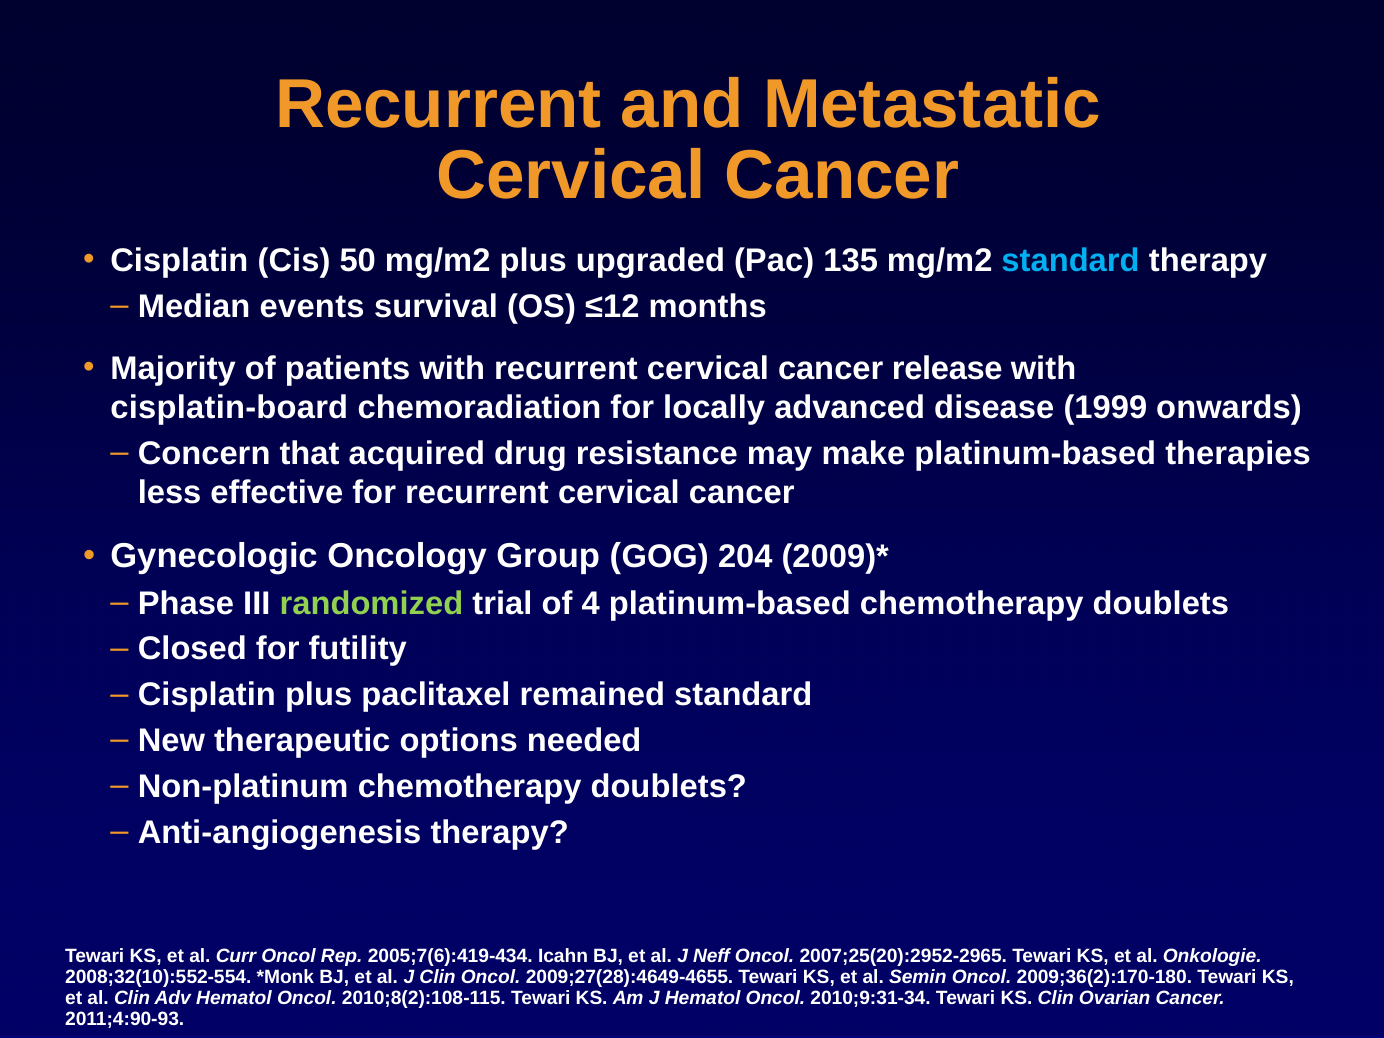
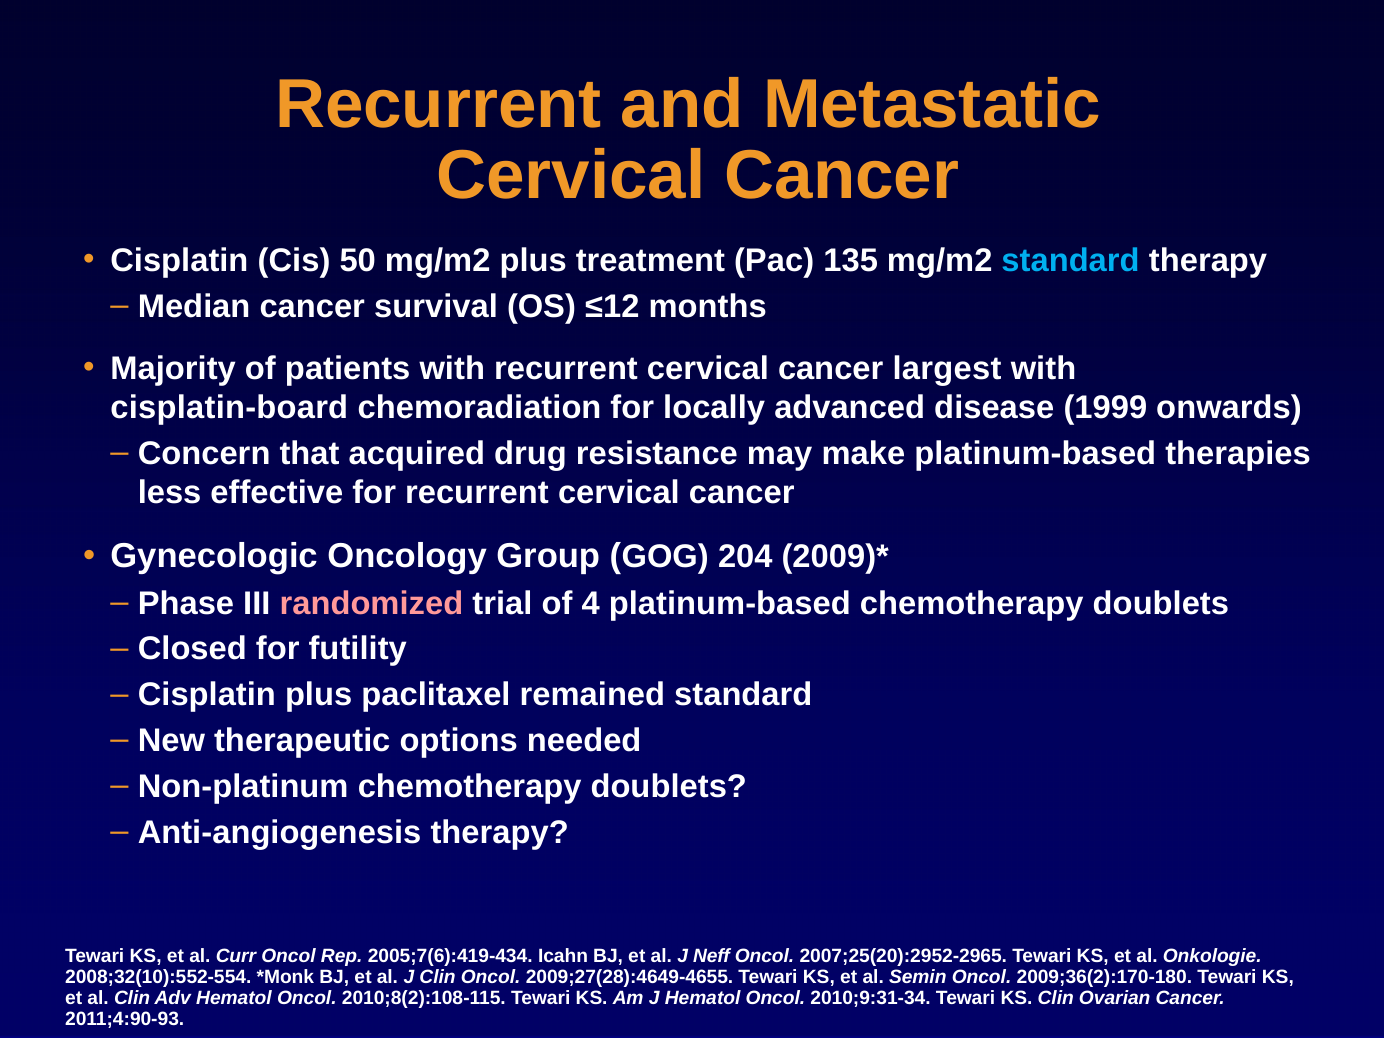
upgraded: upgraded -> treatment
Median events: events -> cancer
release: release -> largest
randomized colour: light green -> pink
